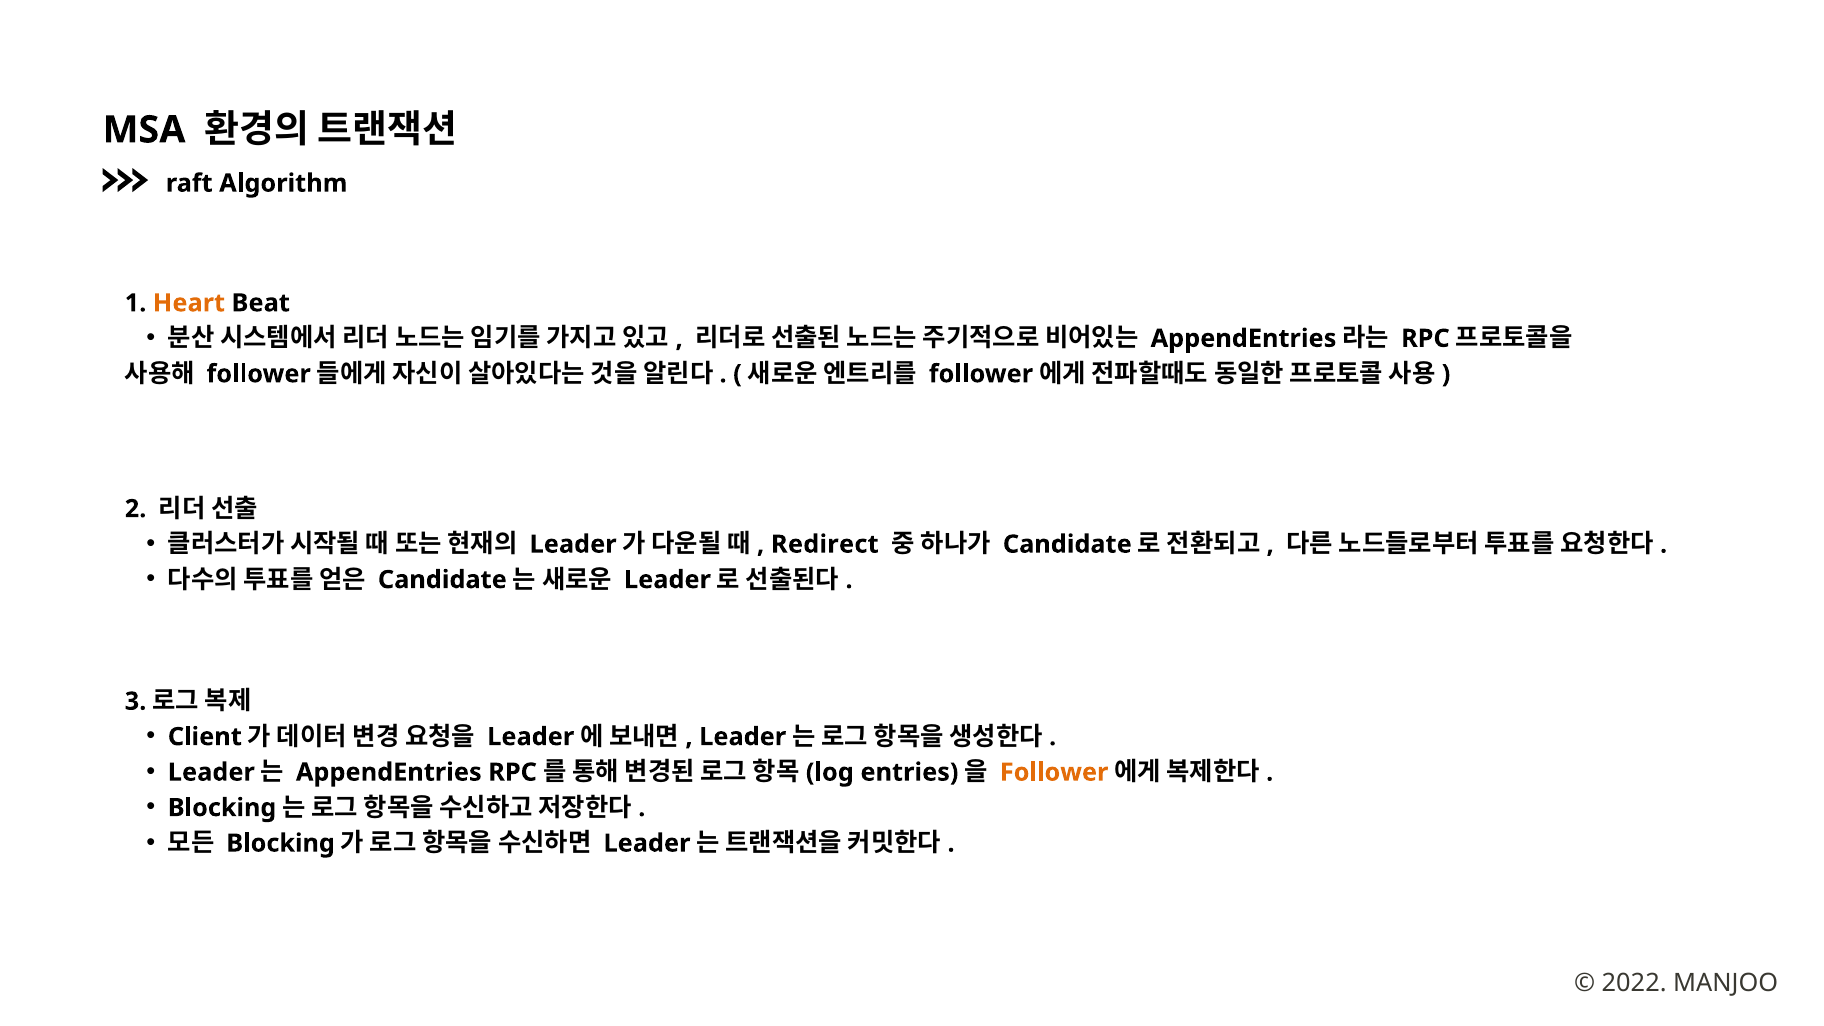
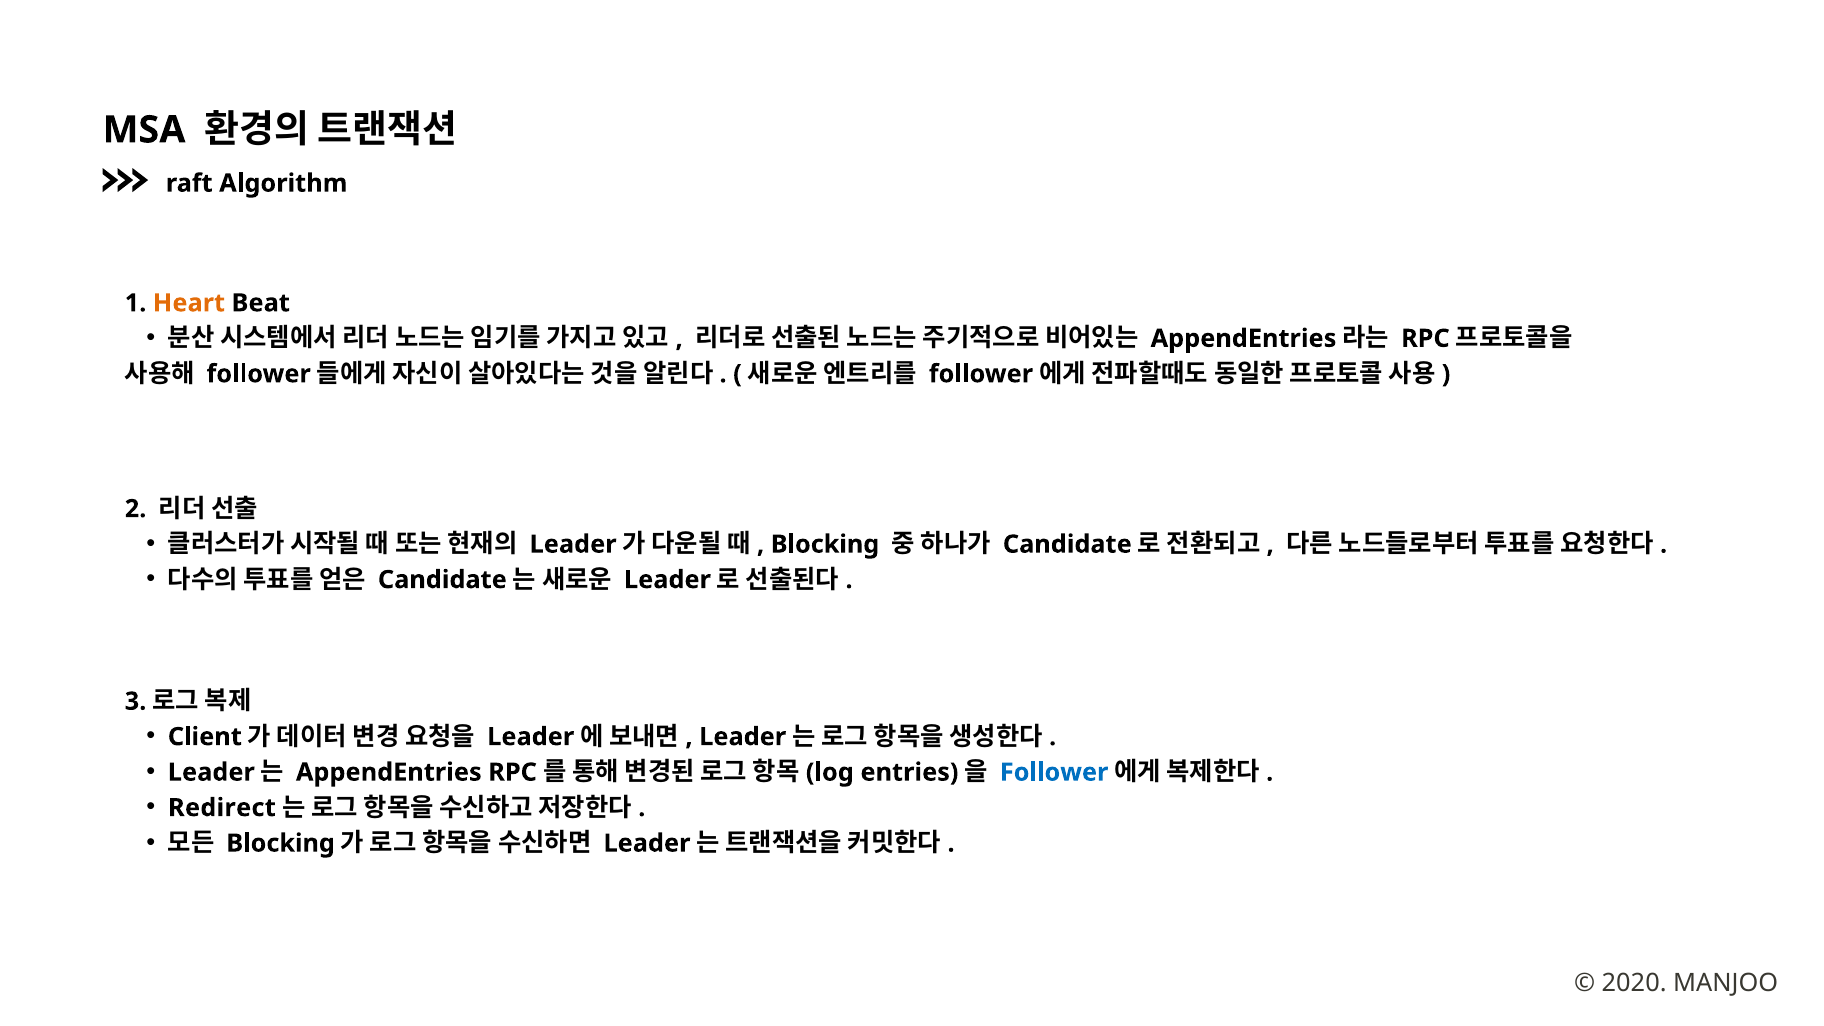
Redirect at (825, 544): Redirect -> Blocking
Follower at (1054, 772) colour: orange -> blue
Blocking at (222, 808): Blocking -> Redirect
2022: 2022 -> 2020
